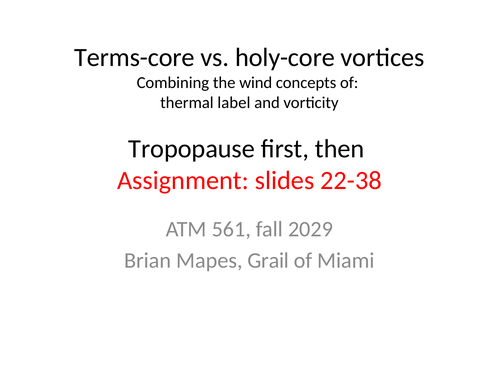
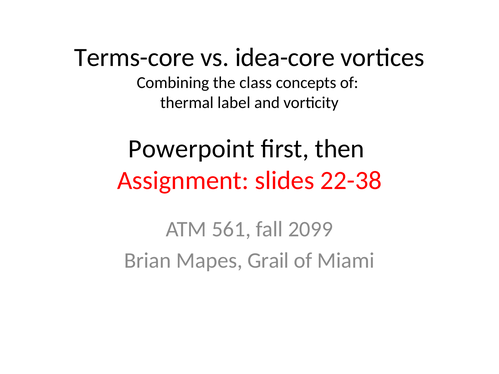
holy-core: holy-core -> idea-core
wind: wind -> class
Tropopause: Tropopause -> Powerpoint
2029: 2029 -> 2099
